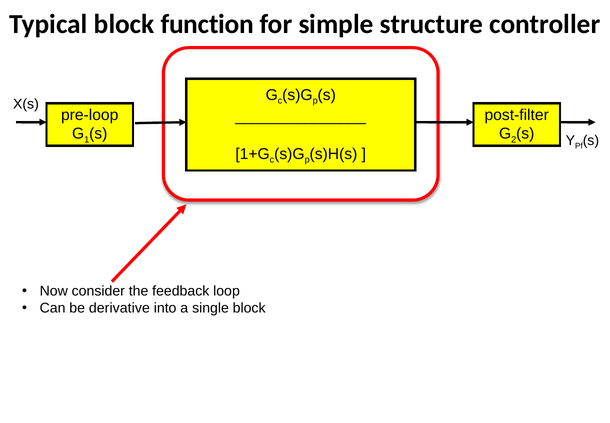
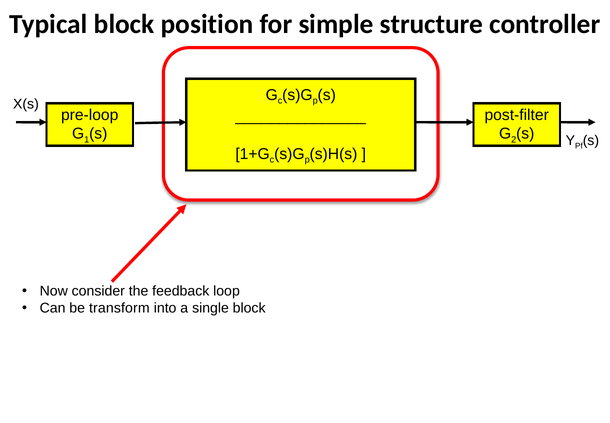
function: function -> position
derivative: derivative -> transform
